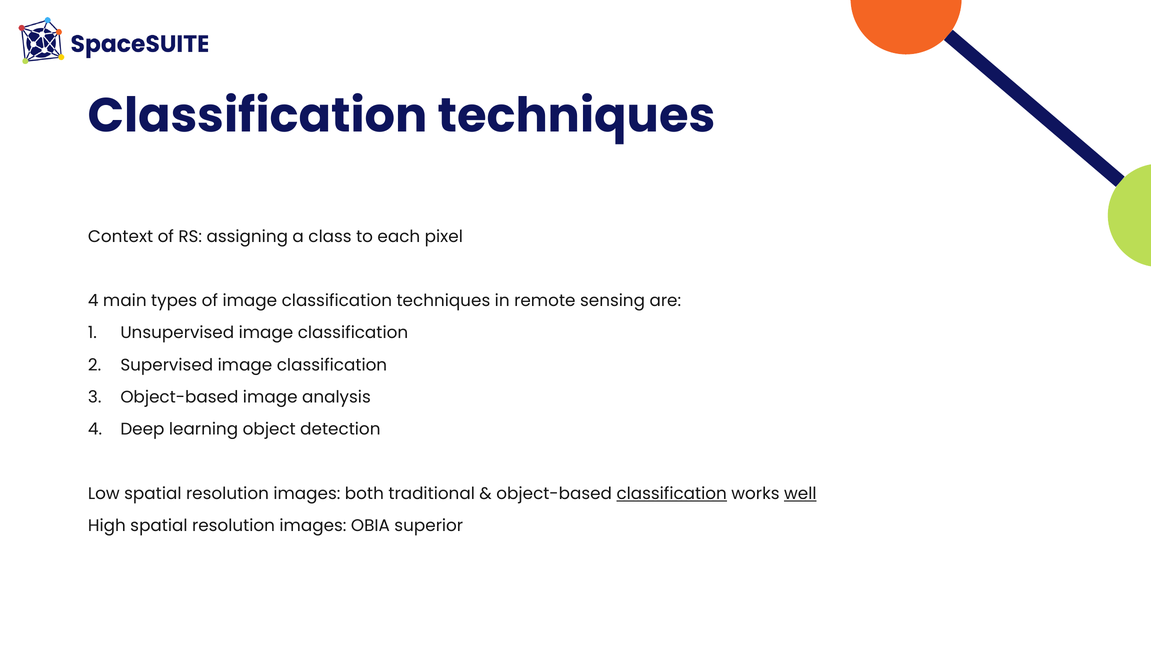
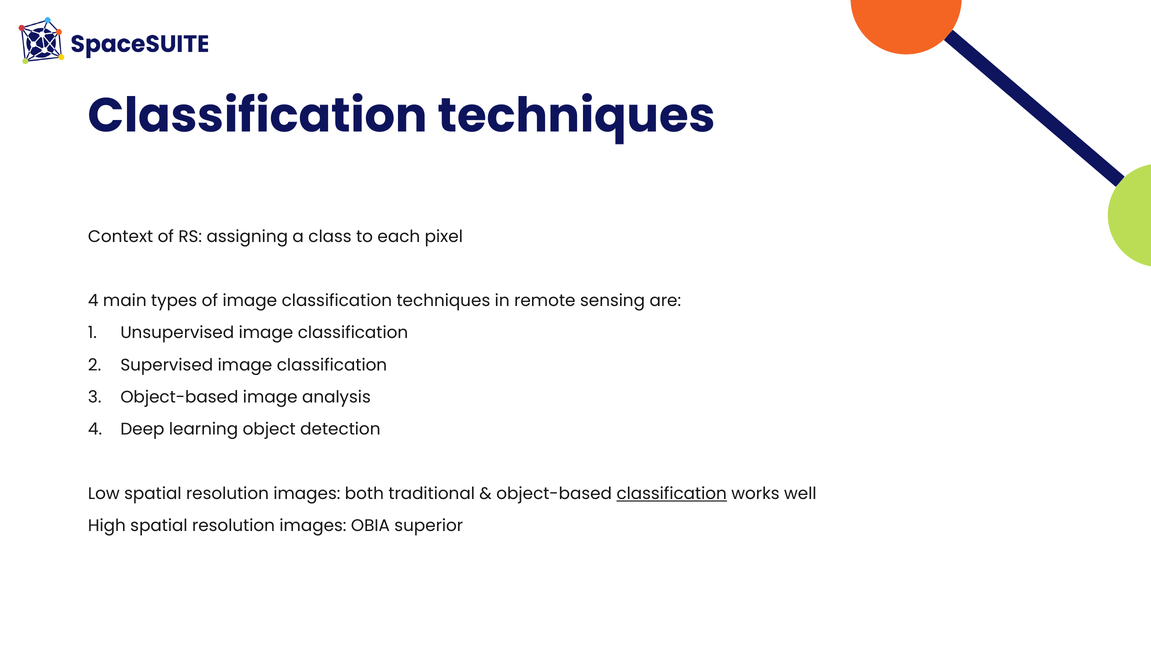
well underline: present -> none
